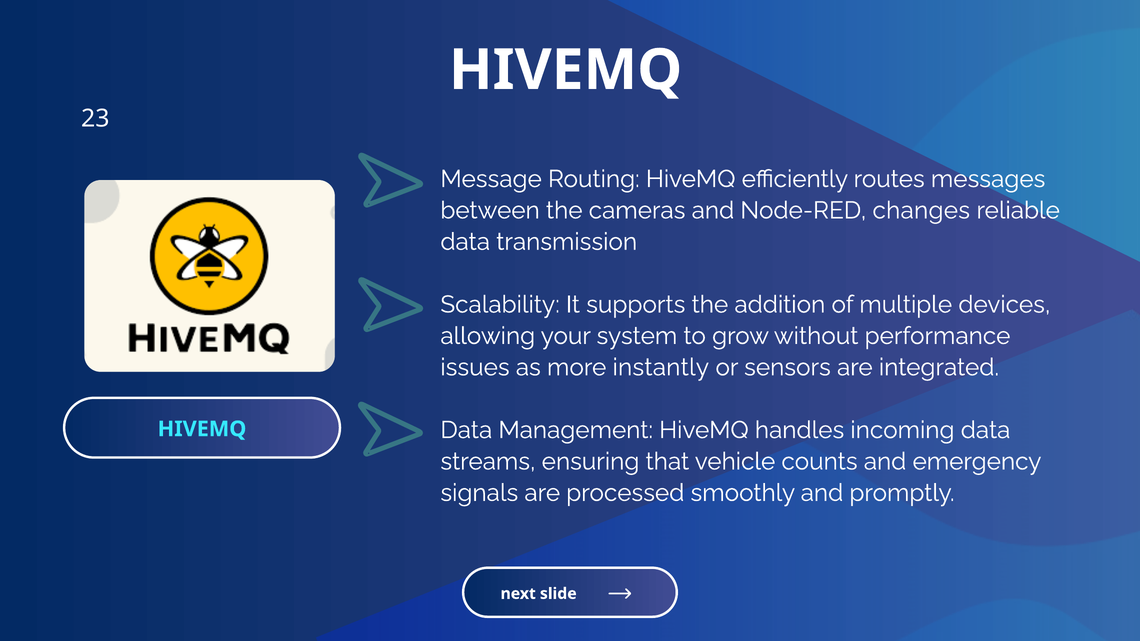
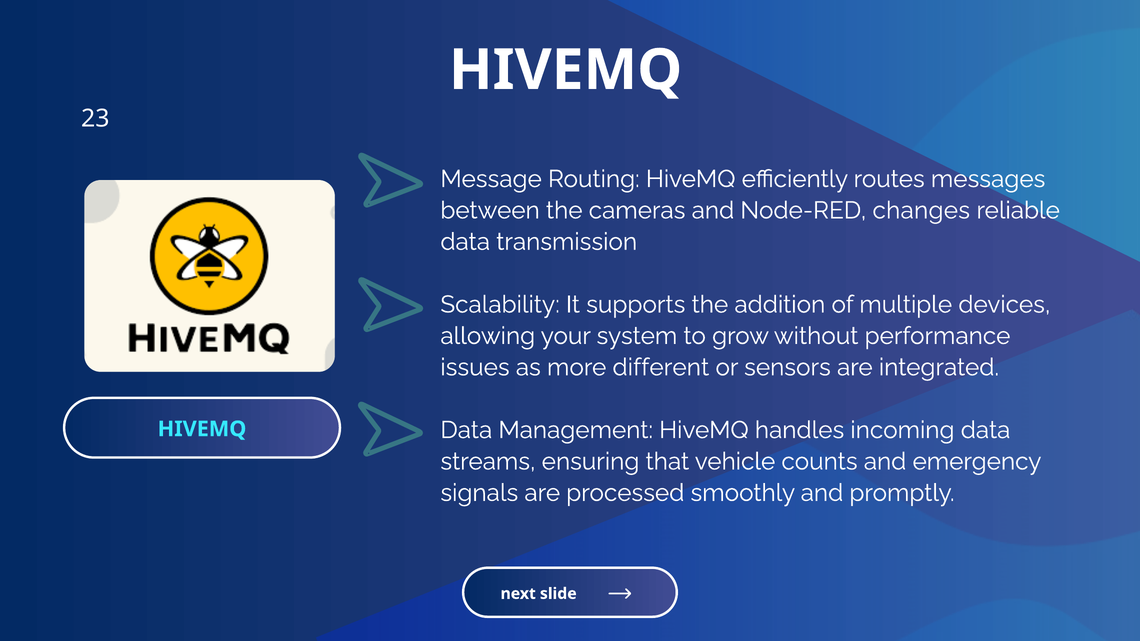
instantly: instantly -> different
